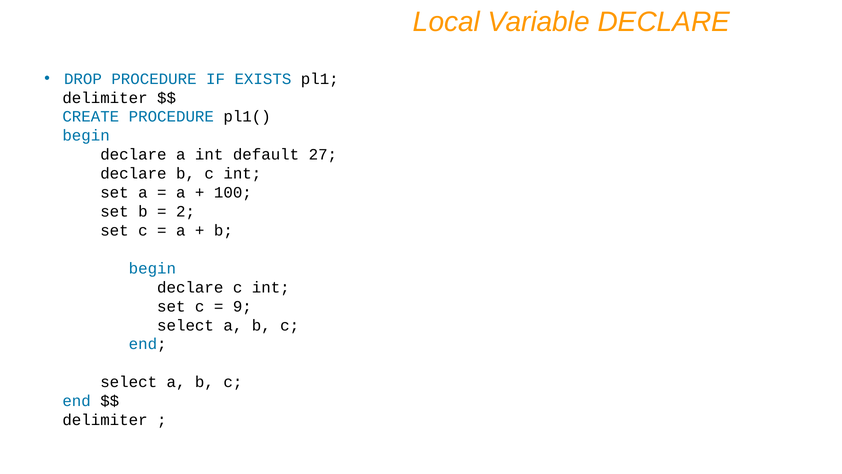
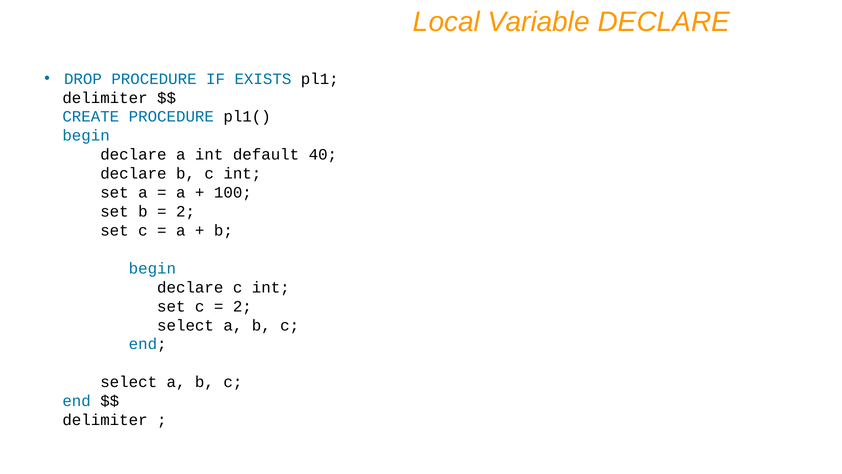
27: 27 -> 40
9 at (242, 306): 9 -> 2
